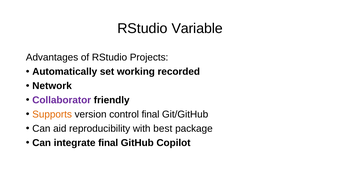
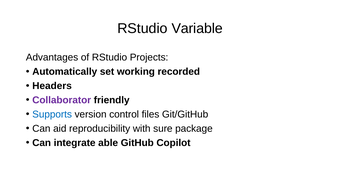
Network: Network -> Headers
Supports colour: orange -> blue
control final: final -> files
best: best -> sure
integrate final: final -> able
